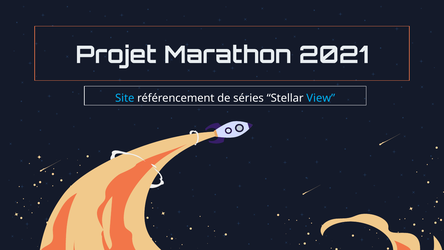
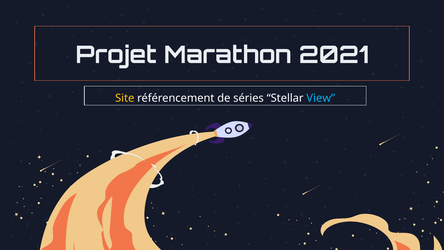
Site colour: light blue -> yellow
